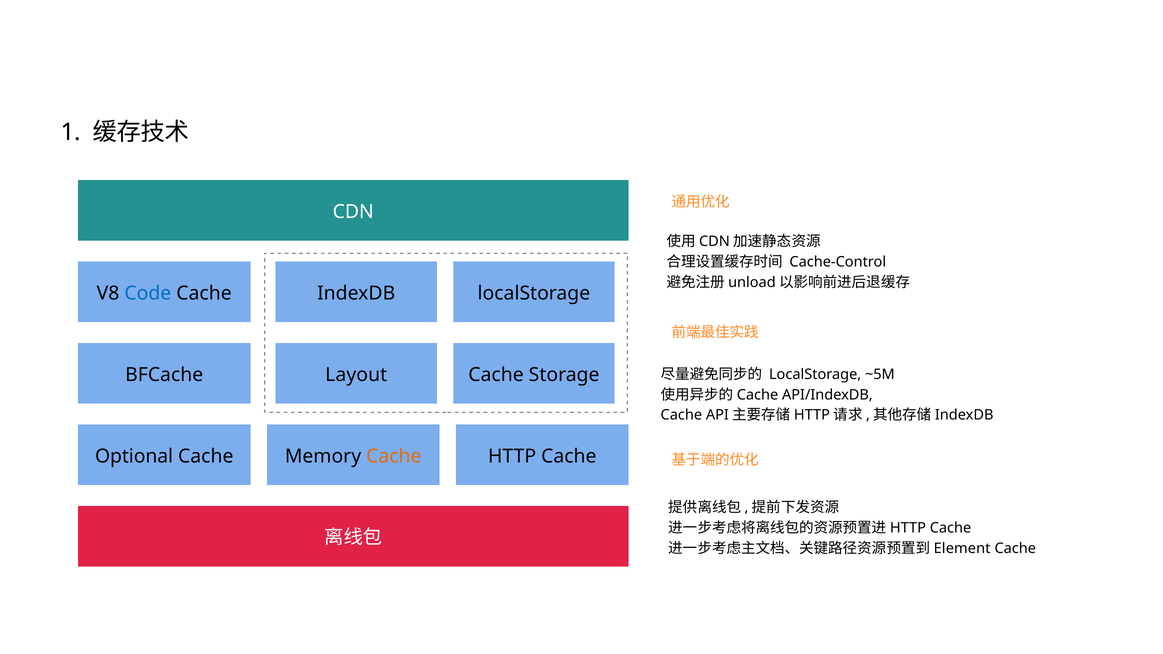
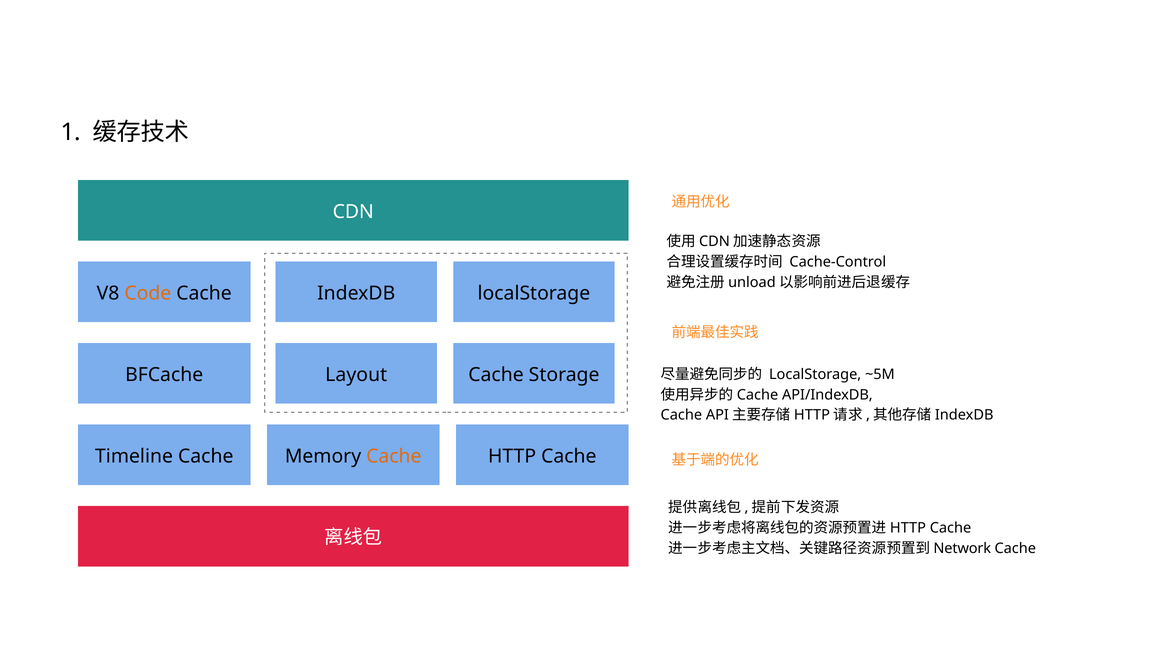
Code colour: blue -> orange
Optional: Optional -> Timeline
Element: Element -> Network
